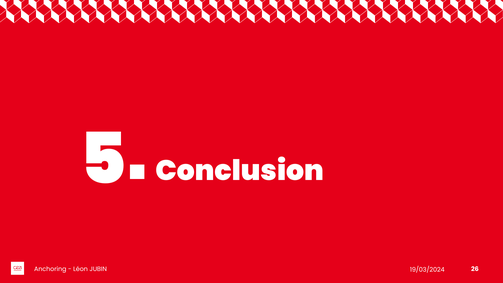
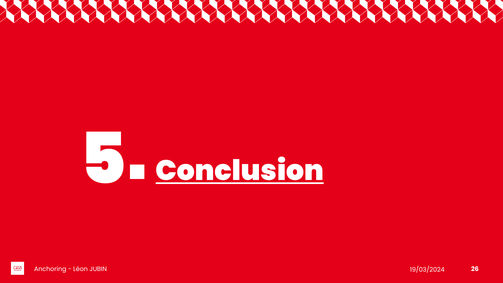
Conclusion underline: none -> present
